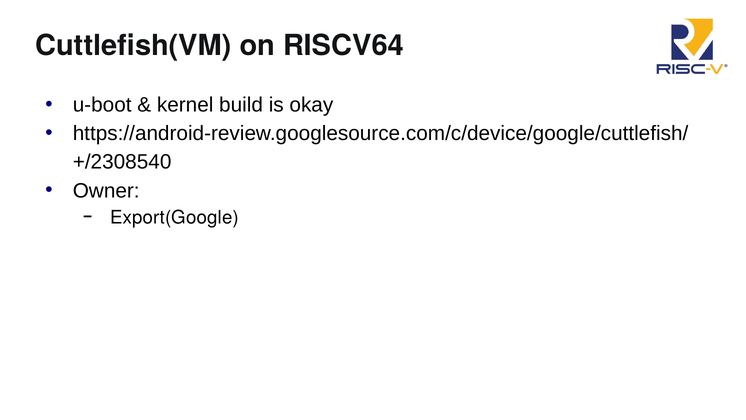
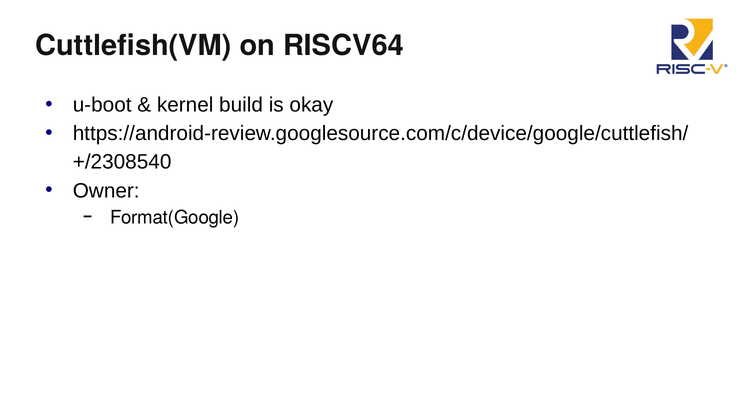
Export(Google: Export(Google -> Format(Google
